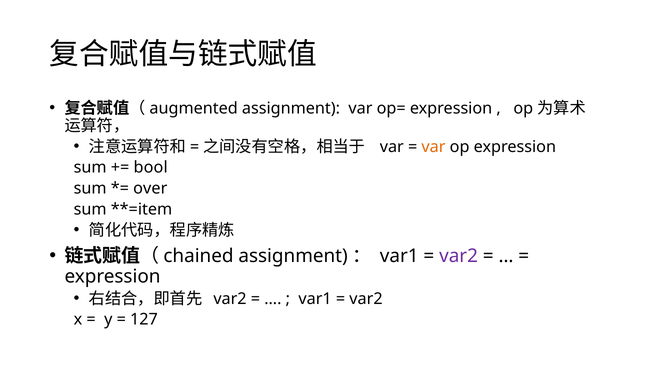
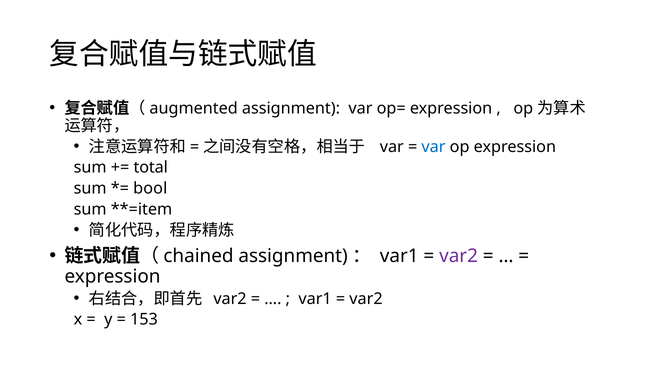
var at (433, 146) colour: orange -> blue
bool: bool -> total
over: over -> bool
127: 127 -> 153
